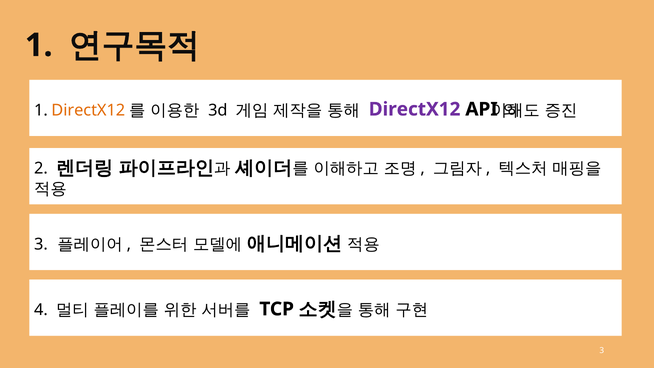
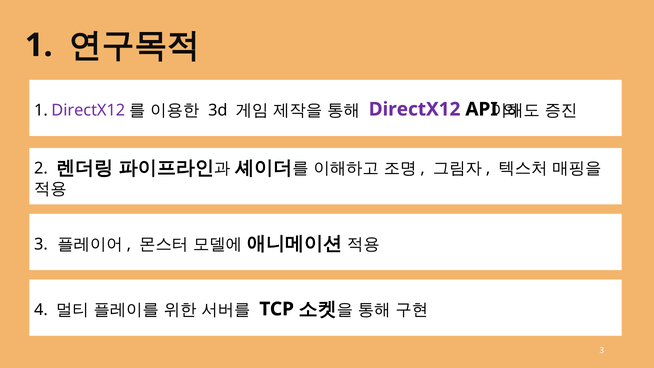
DirectX12 at (88, 110) colour: orange -> purple
